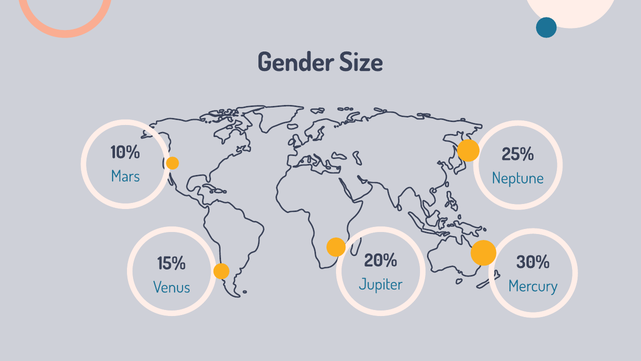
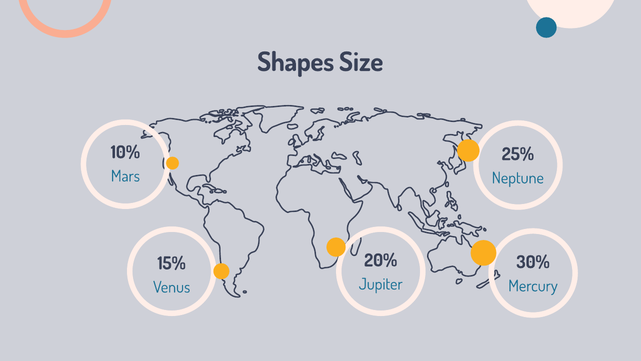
Gender: Gender -> Shapes
